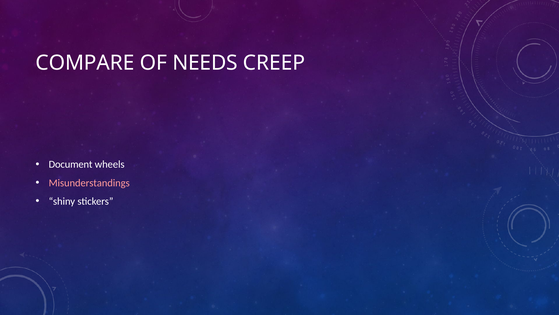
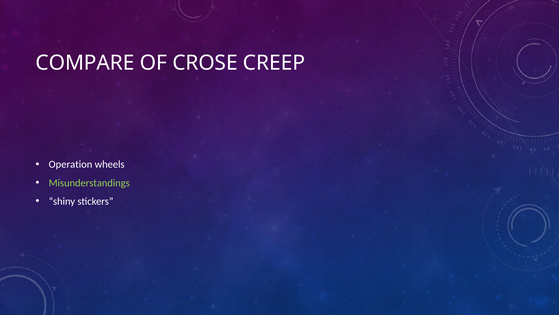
NEEDS: NEEDS -> CROSE
Document: Document -> Operation
Misunderstandings colour: pink -> light green
